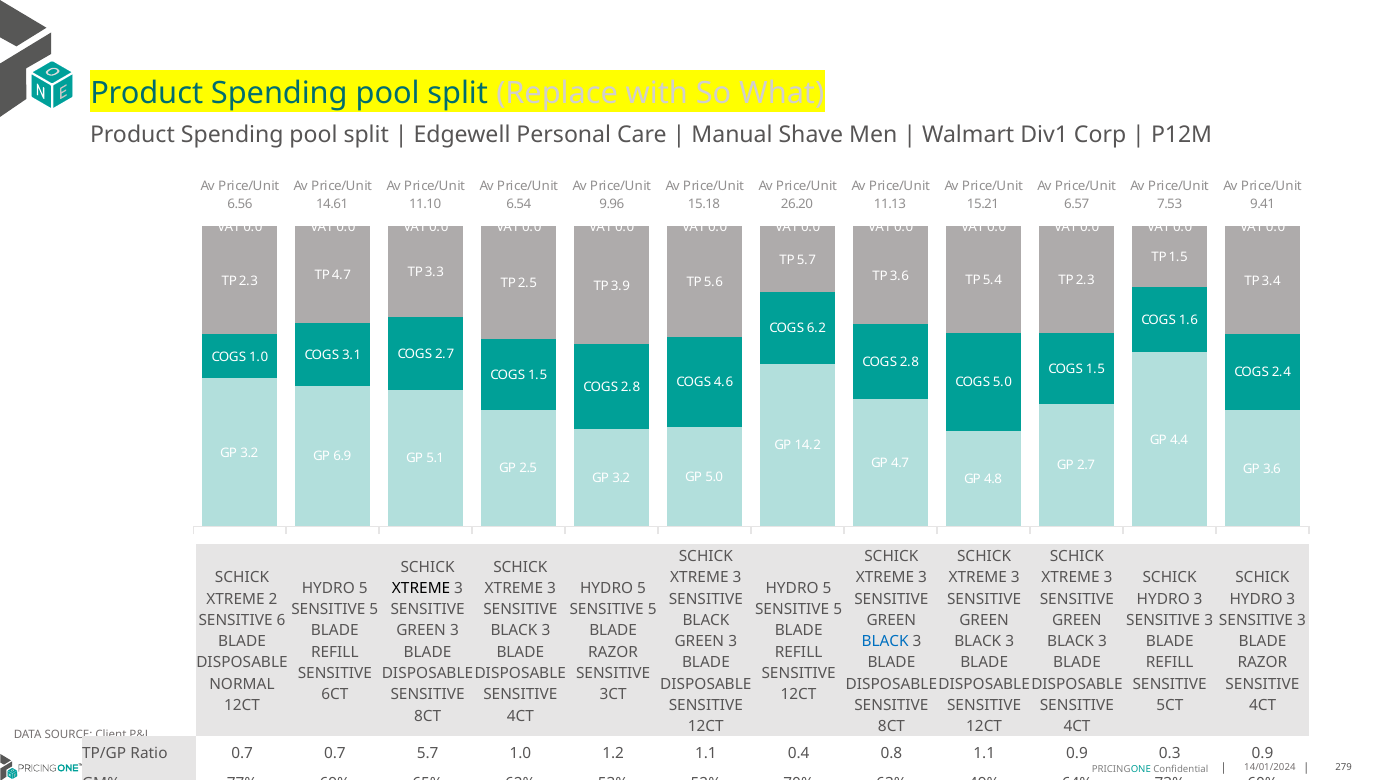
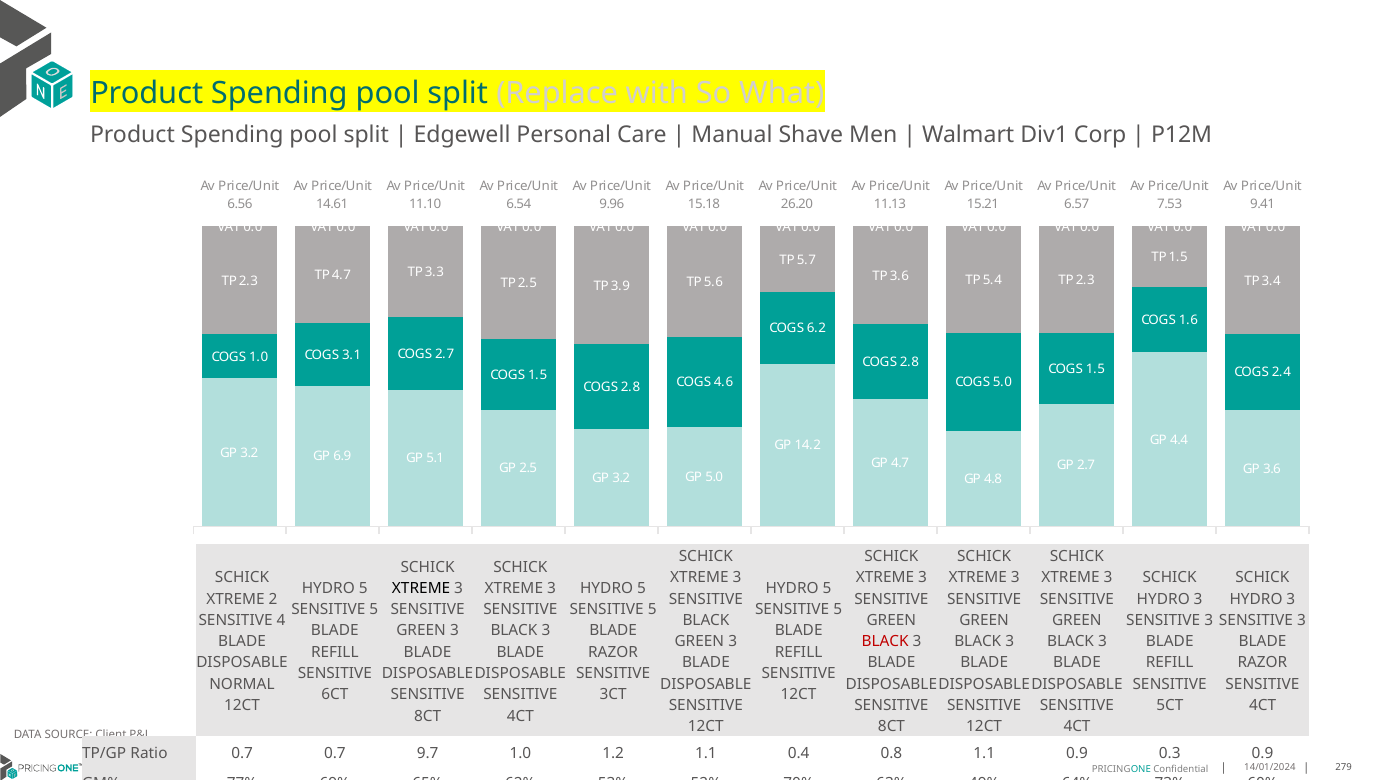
6: 6 -> 4
BLACK at (885, 641) colour: blue -> red
0.7 5.7: 5.7 -> 9.7
